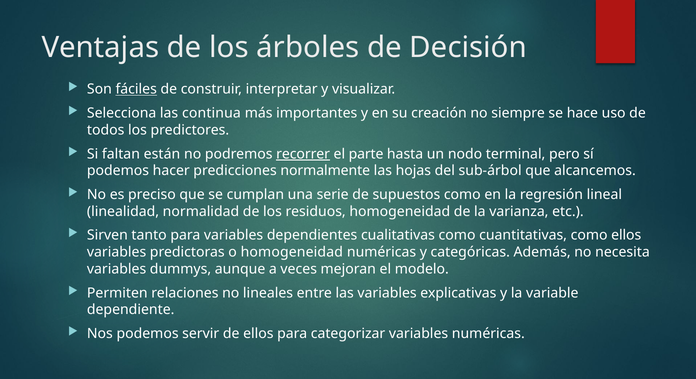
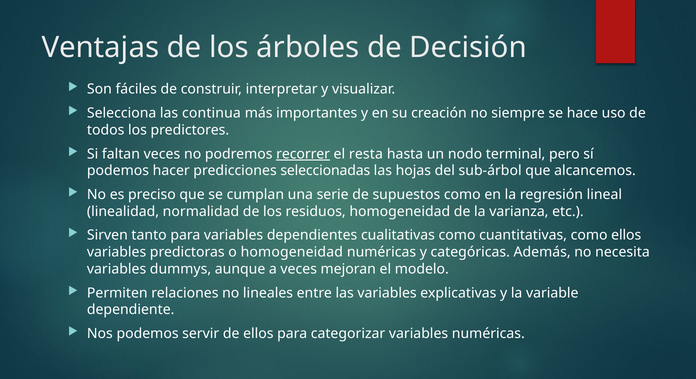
fáciles underline: present -> none
faltan están: están -> veces
parte: parte -> resta
normalmente: normalmente -> seleccionadas
